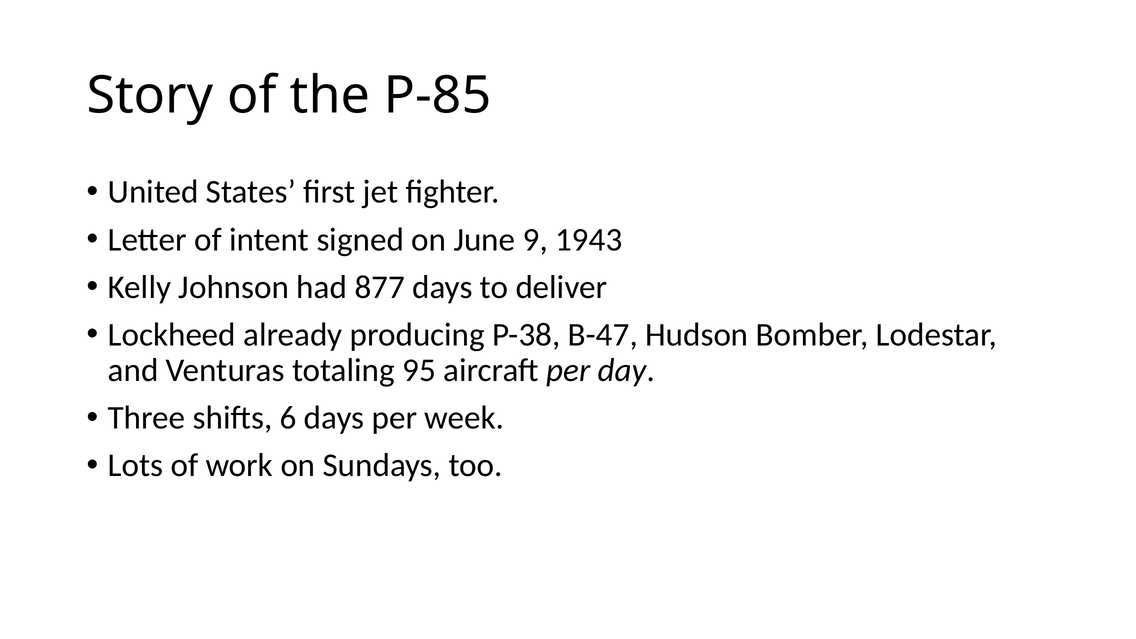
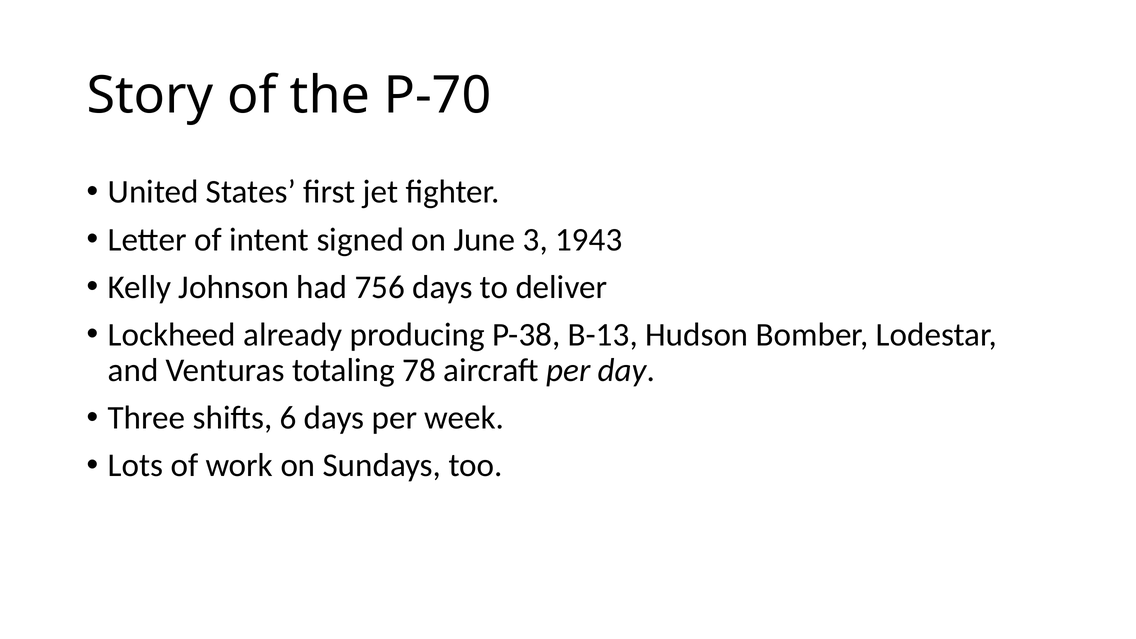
P-85: P-85 -> P-70
9: 9 -> 3
877: 877 -> 756
B-47: B-47 -> B-13
95: 95 -> 78
